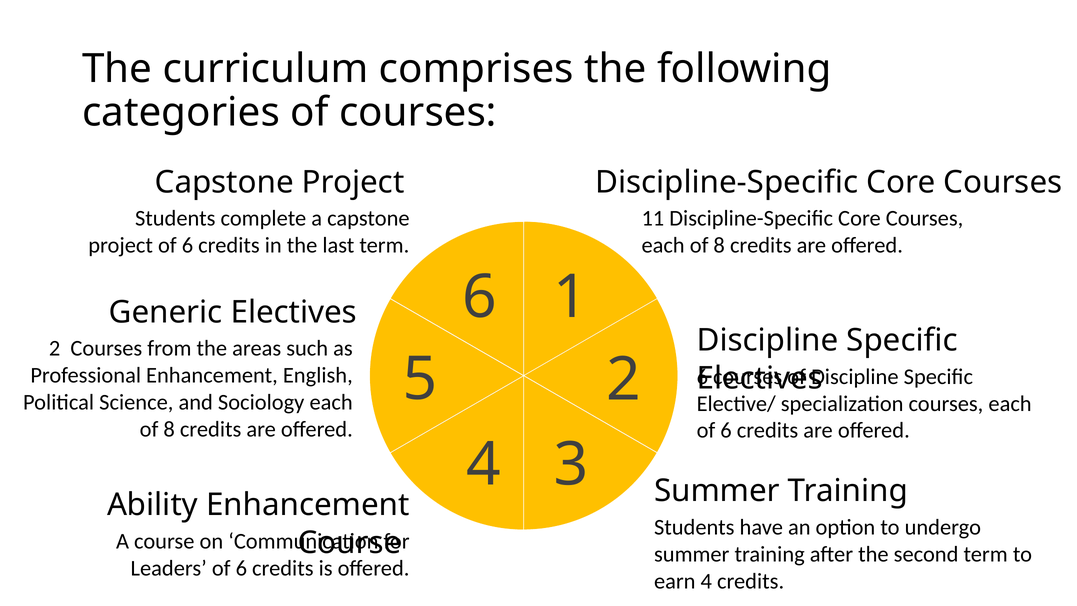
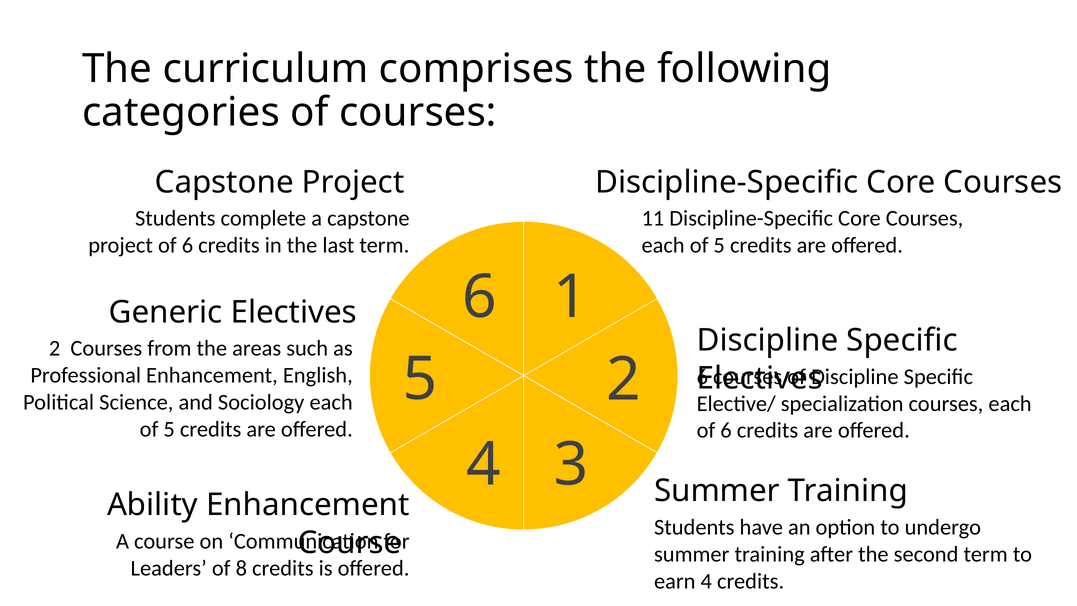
8 at (719, 245): 8 -> 5
8 at (169, 429): 8 -> 5
Leaders of 6: 6 -> 8
